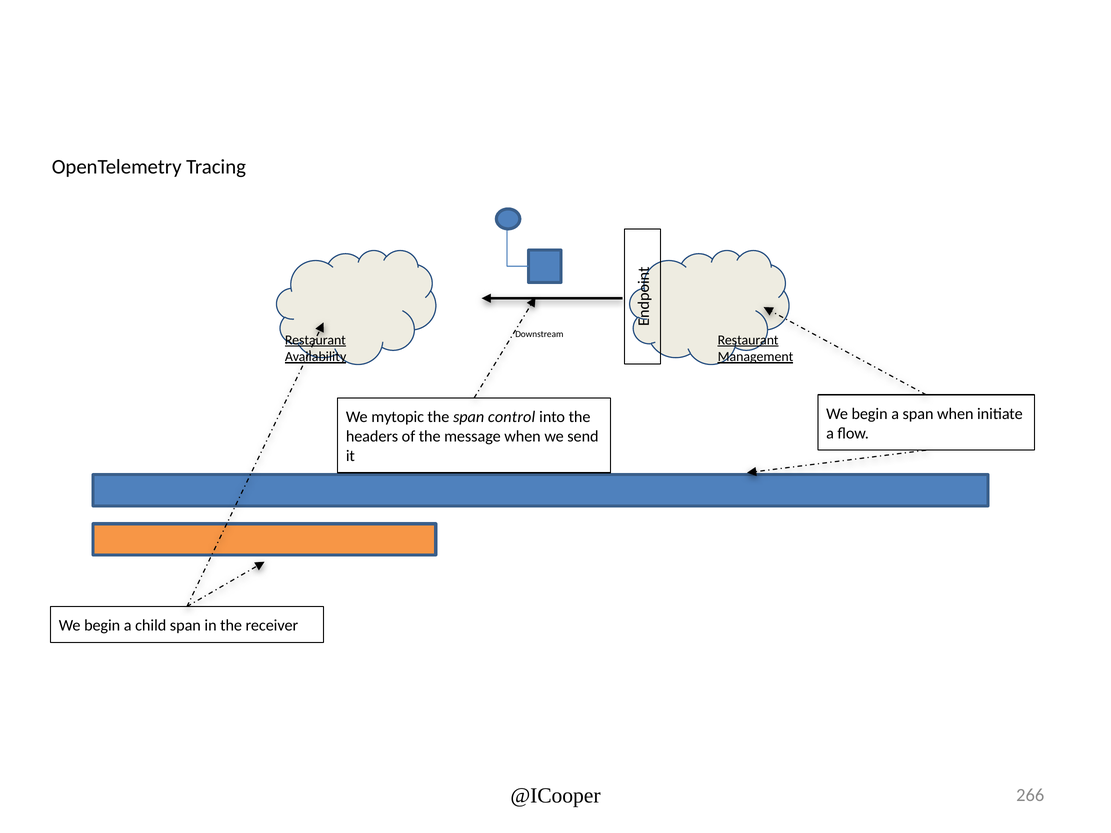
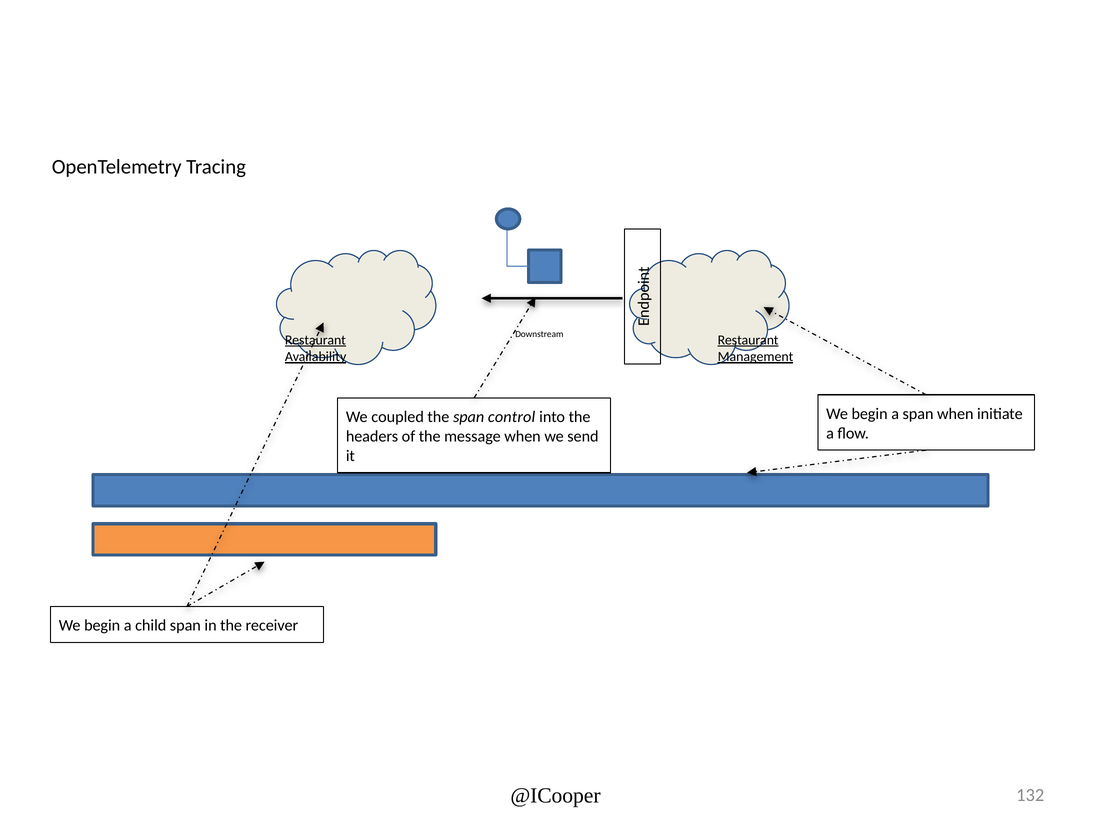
mytopic: mytopic -> coupled
266: 266 -> 132
